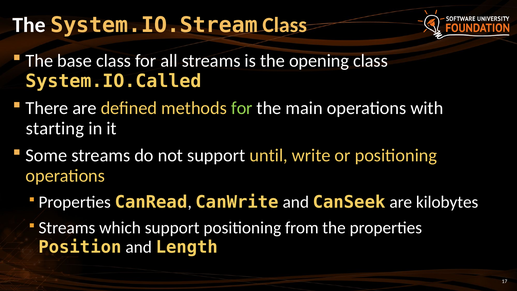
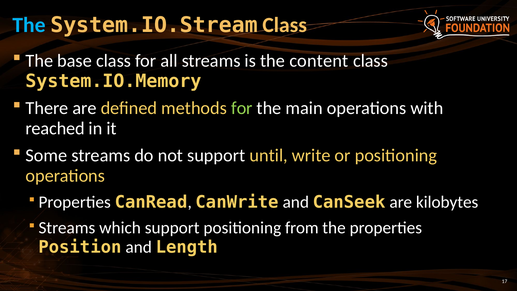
The at (29, 25) colour: white -> light blue
opening: opening -> content
System.IO.Called: System.IO.Called -> System.IO.Memory
starting: starting -> reached
